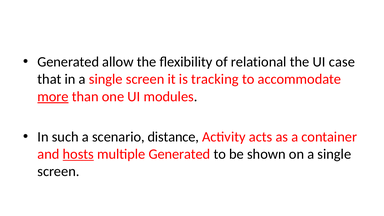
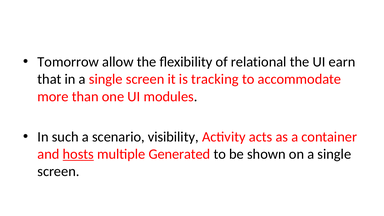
Generated at (68, 62): Generated -> Tomorrow
case: case -> earn
more underline: present -> none
distance: distance -> visibility
